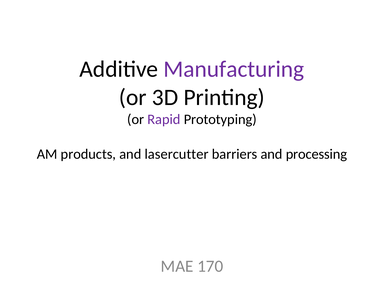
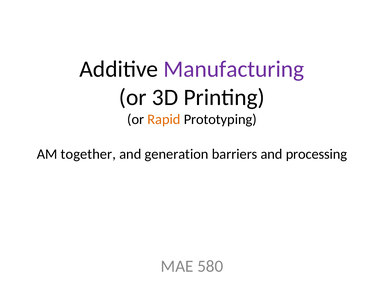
Rapid colour: purple -> orange
products: products -> together
lasercutter: lasercutter -> generation
170: 170 -> 580
